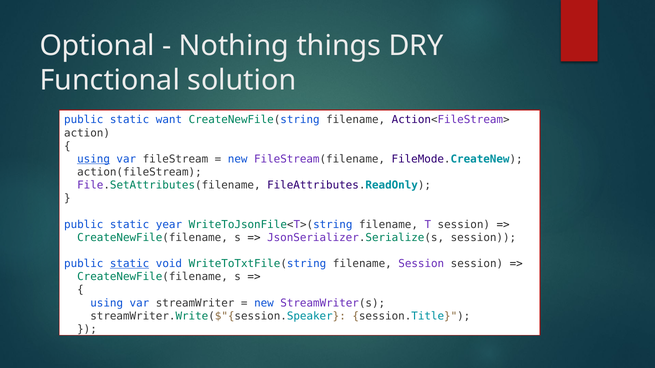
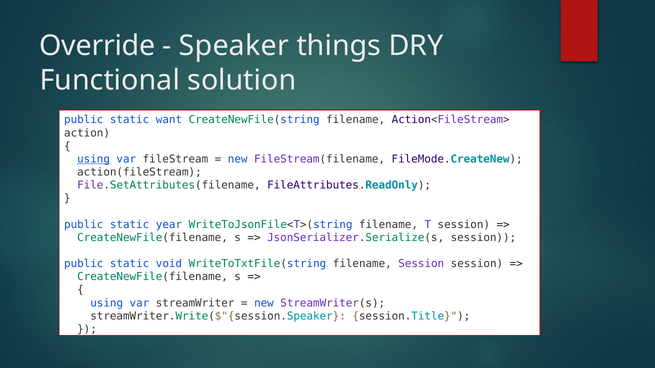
Optional: Optional -> Override
Nothing: Nothing -> Speaker
static at (130, 264) underline: present -> none
